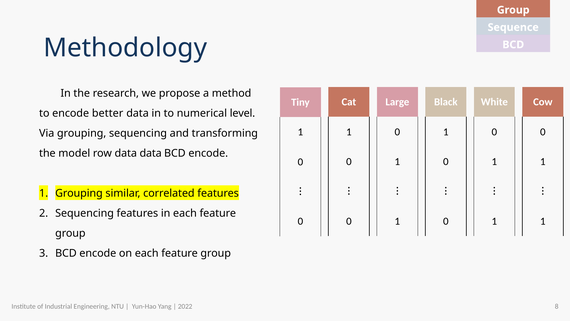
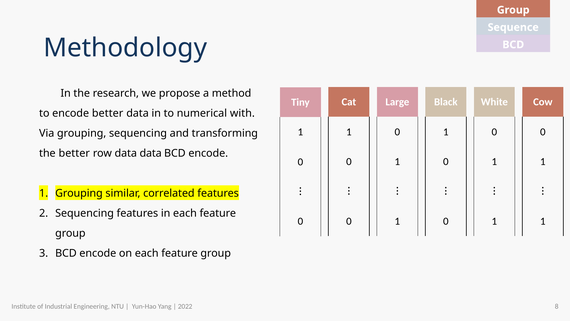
level: level -> with
the model: model -> better
